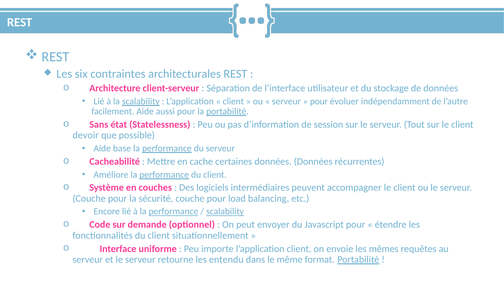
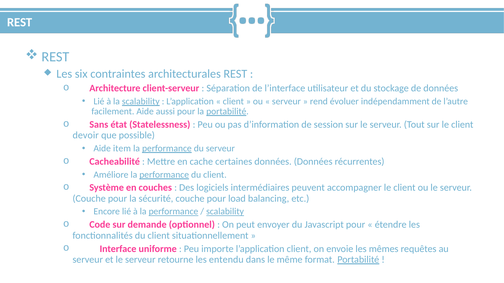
pour at (319, 102): pour -> rend
base: base -> item
